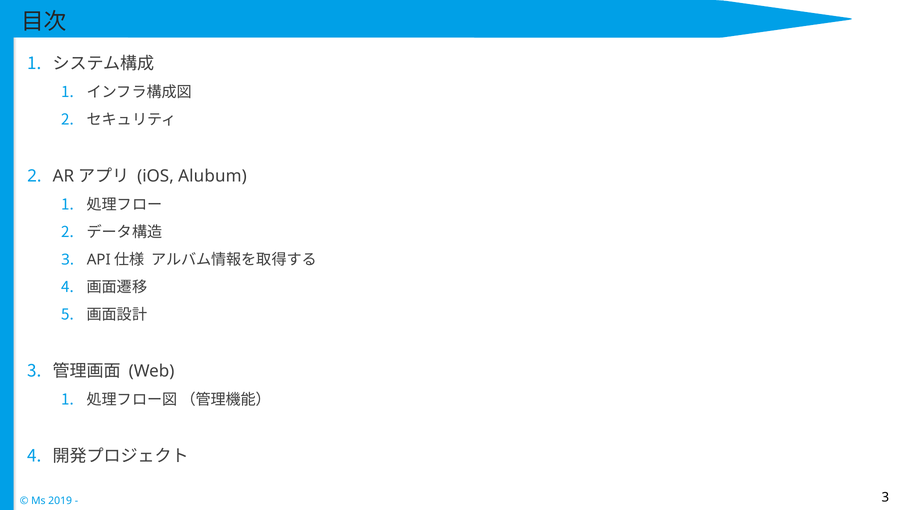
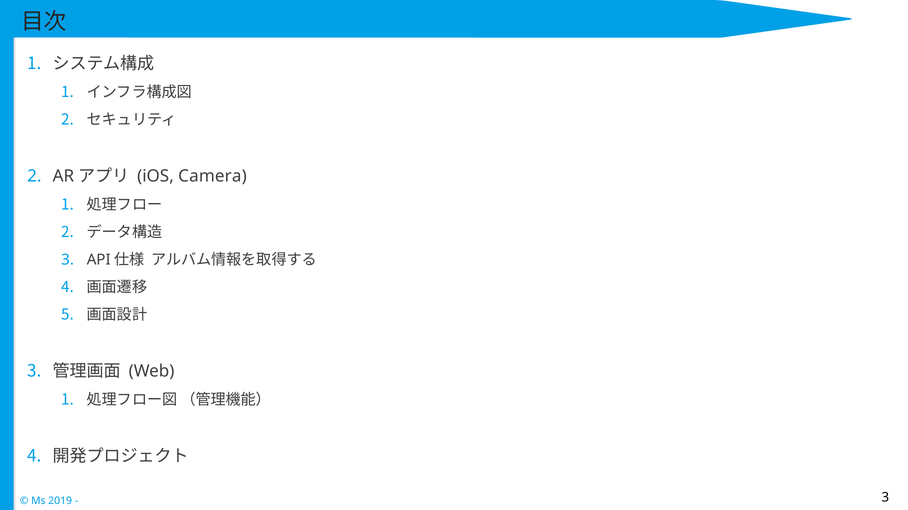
Alubum: Alubum -> Camera
